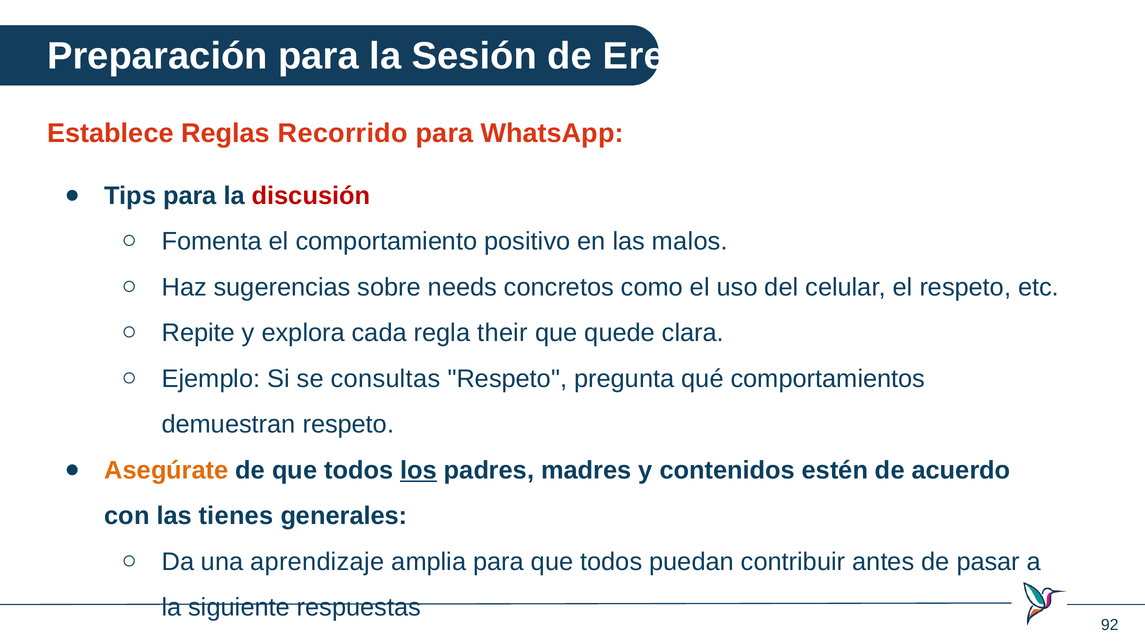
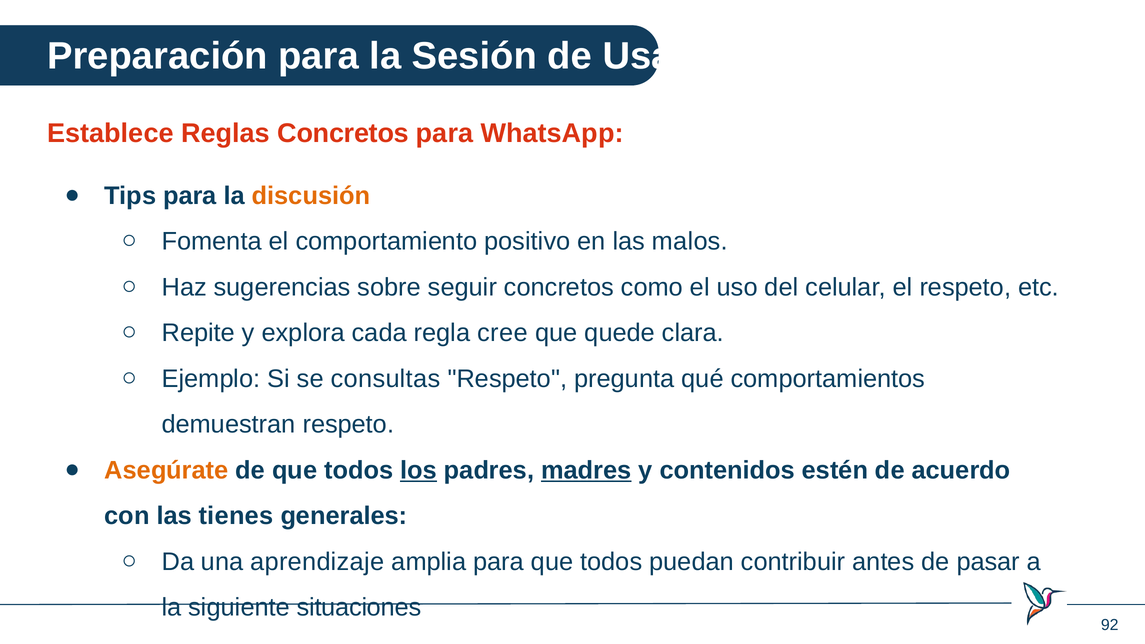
Eres: Eres -> Usar
Reglas Recorrido: Recorrido -> Concretos
discusión colour: red -> orange
needs: needs -> seguir
their: their -> cree
madres underline: none -> present
respuestas: respuestas -> situaciones
